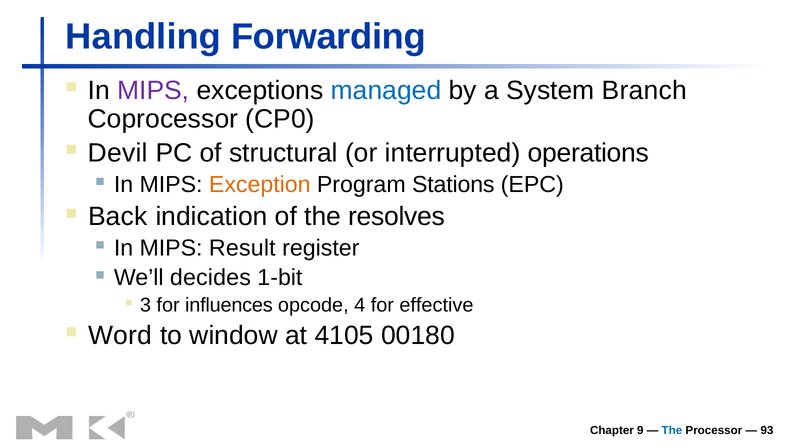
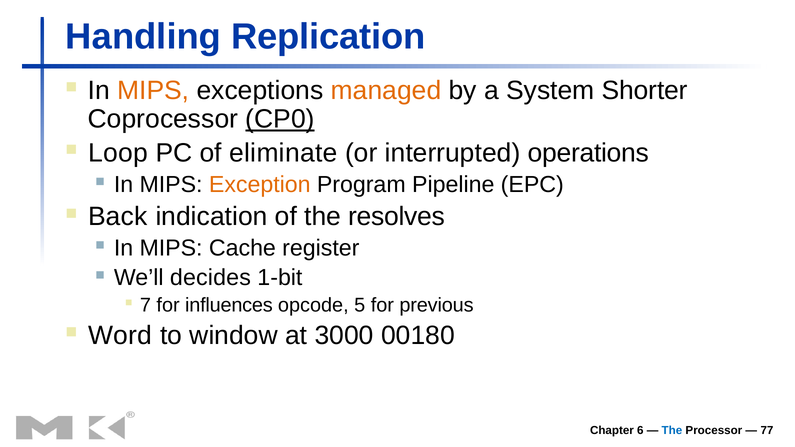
Forwarding: Forwarding -> Replication
MIPS at (153, 91) colour: purple -> orange
managed colour: blue -> orange
Branch: Branch -> Shorter
CP0 underline: none -> present
Devil: Devil -> Loop
structural: structural -> eliminate
Stations: Stations -> Pipeline
Result: Result -> Cache
3: 3 -> 7
4: 4 -> 5
effective: effective -> previous
4105: 4105 -> 3000
9: 9 -> 6
93: 93 -> 77
